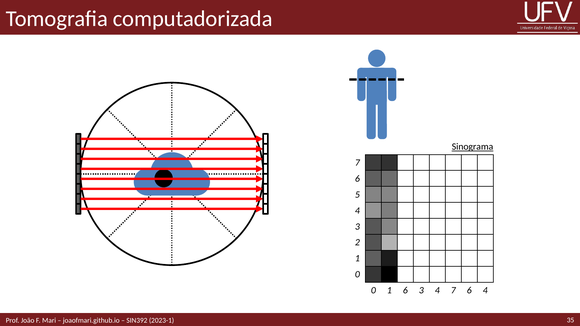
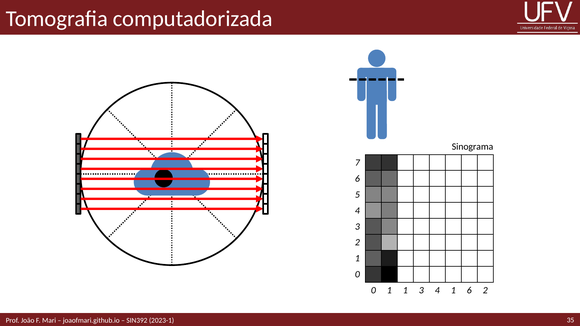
Sinograma underline: present -> none
1 6: 6 -> 1
4 7: 7 -> 1
6 4: 4 -> 2
